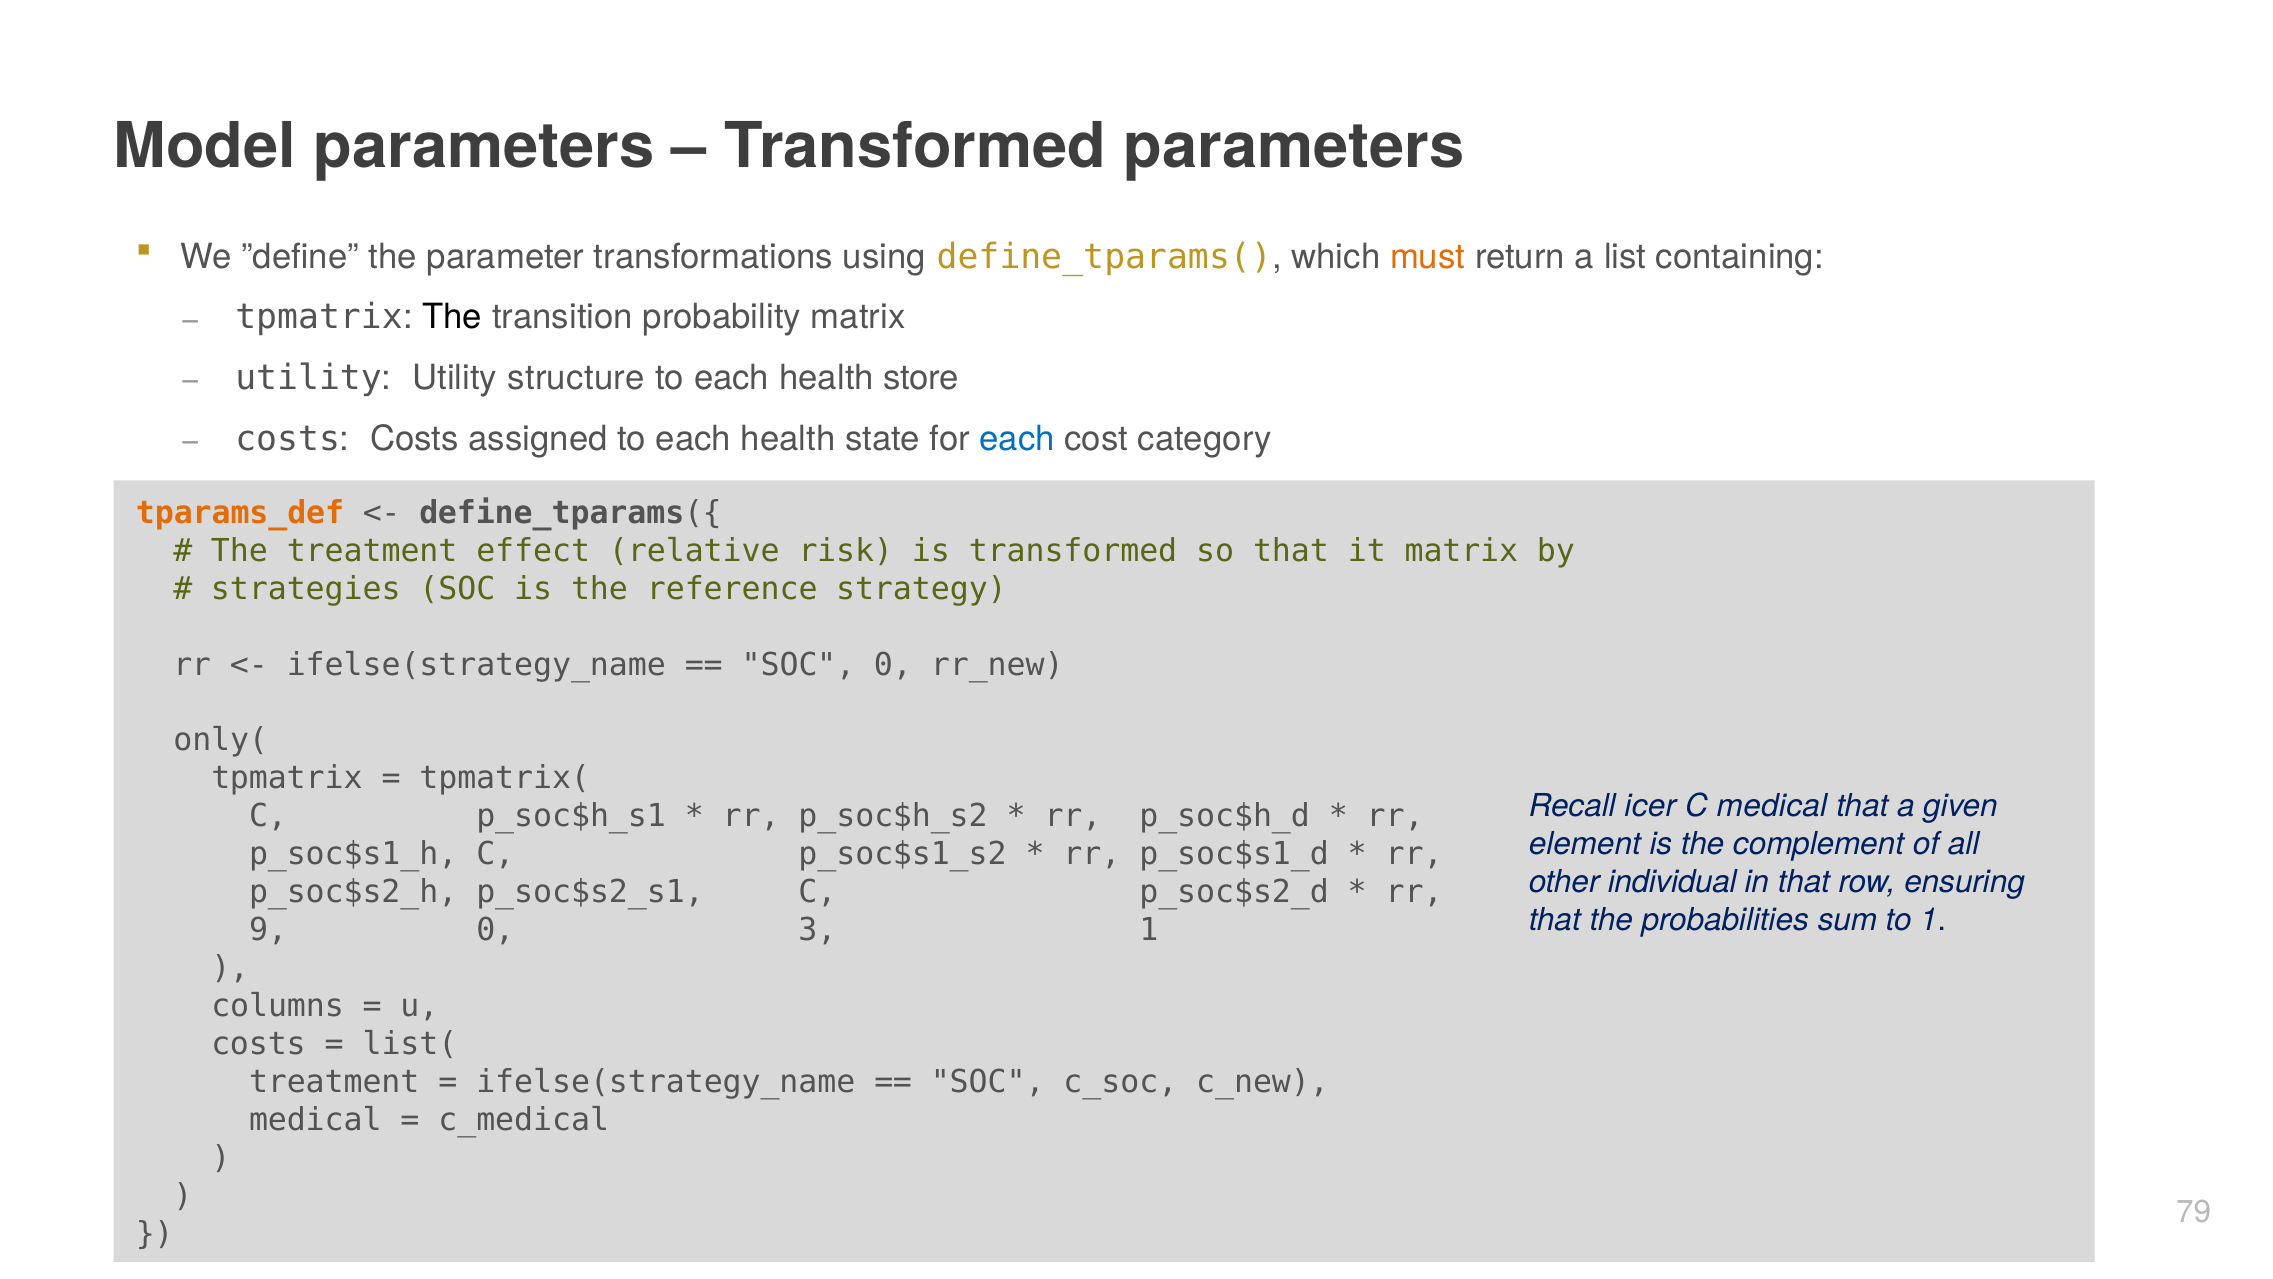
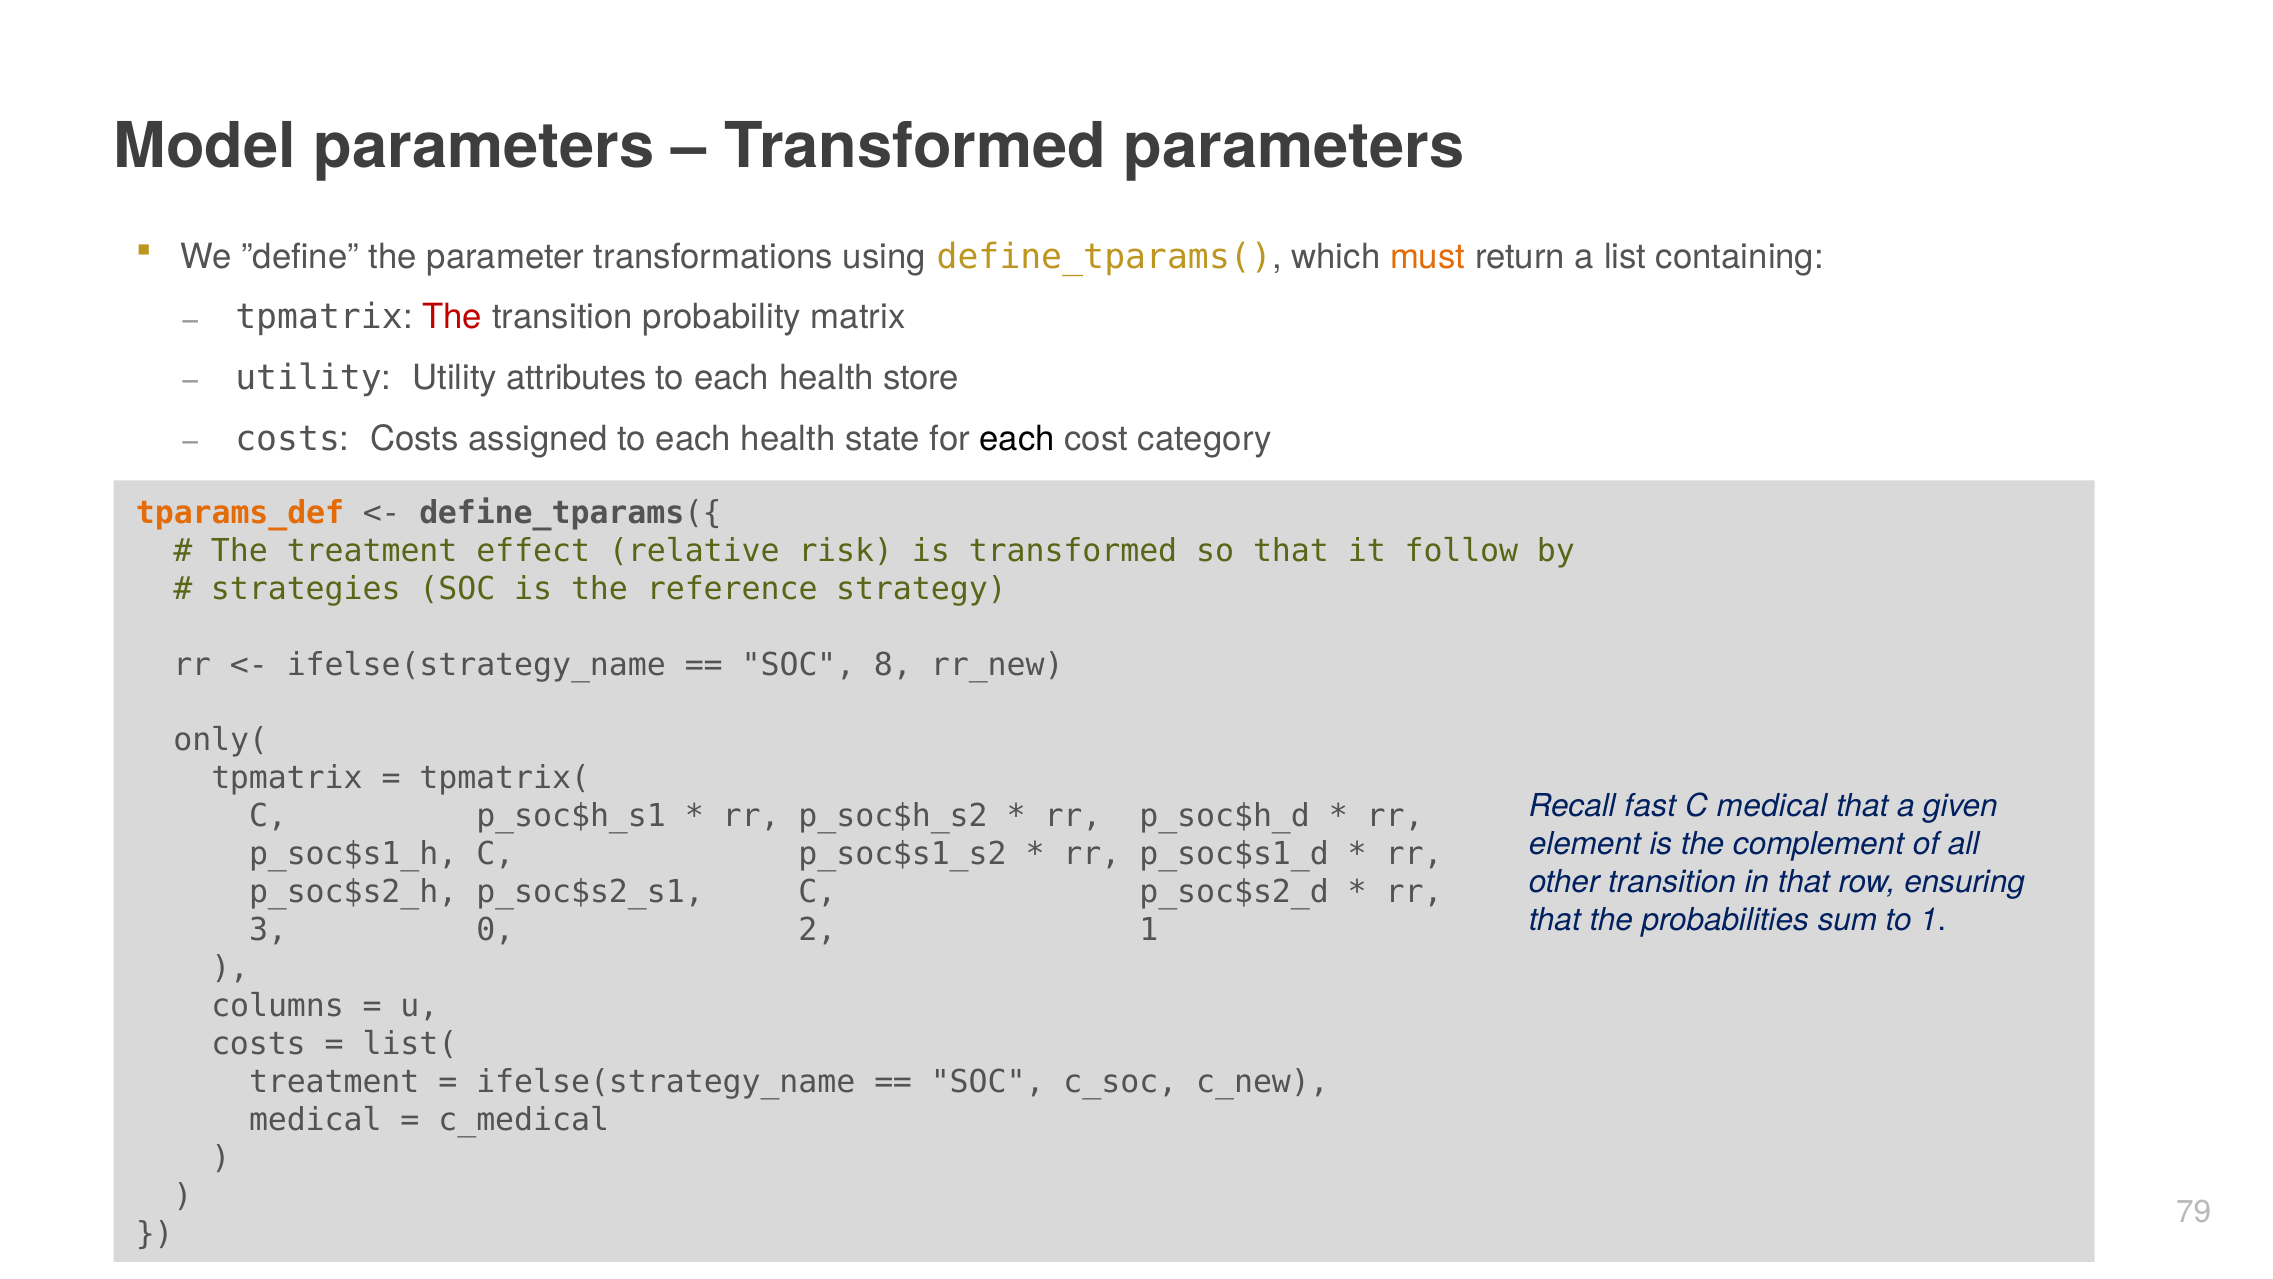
The at (452, 317) colour: black -> red
structure: structure -> attributes
each at (1017, 439) colour: blue -> black
it matrix: matrix -> follow
SOC 0: 0 -> 8
icer: icer -> fast
other individual: individual -> transition
9: 9 -> 3
3: 3 -> 2
